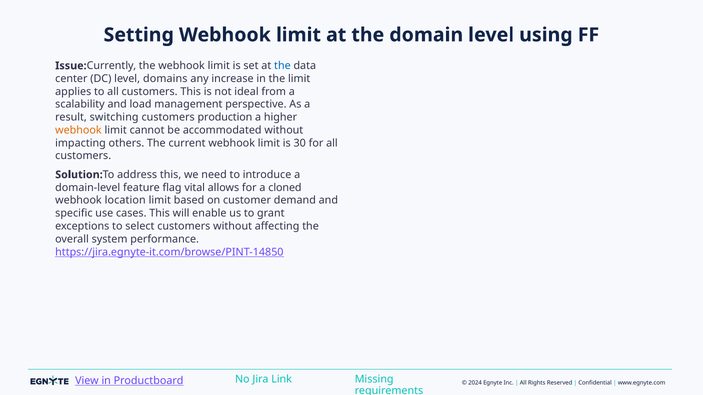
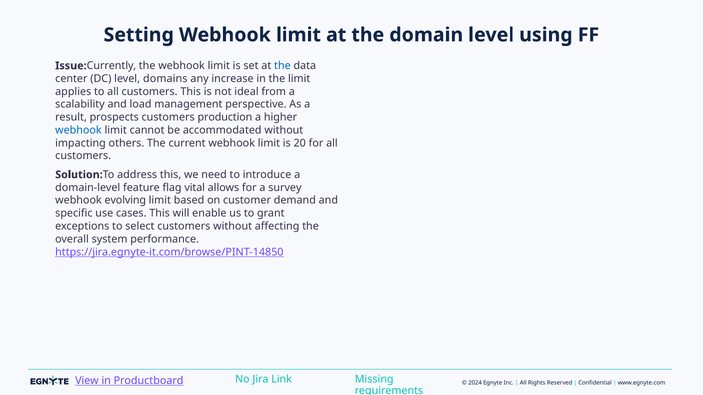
switching: switching -> prospects
webhook at (78, 130) colour: orange -> blue
30: 30 -> 20
cloned: cloned -> survey
location: location -> evolving
